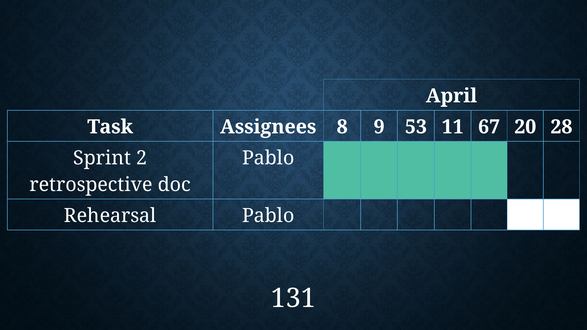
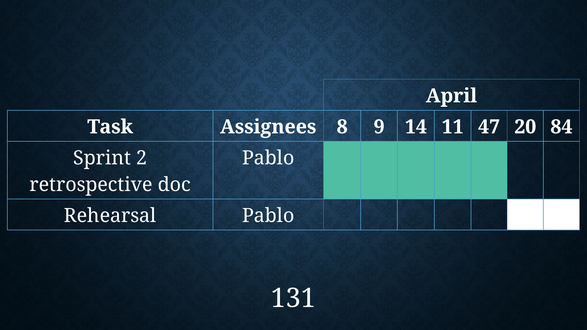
53: 53 -> 14
67: 67 -> 47
28: 28 -> 84
